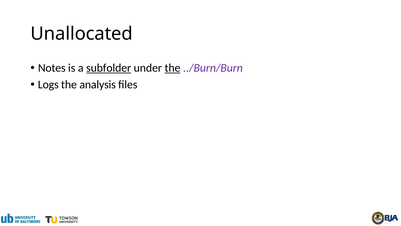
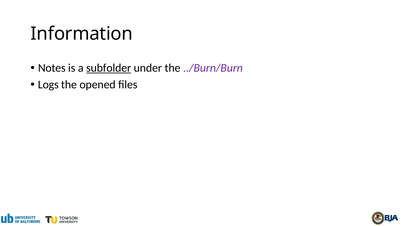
Unallocated: Unallocated -> Information
the at (173, 68) underline: present -> none
analysis: analysis -> opened
